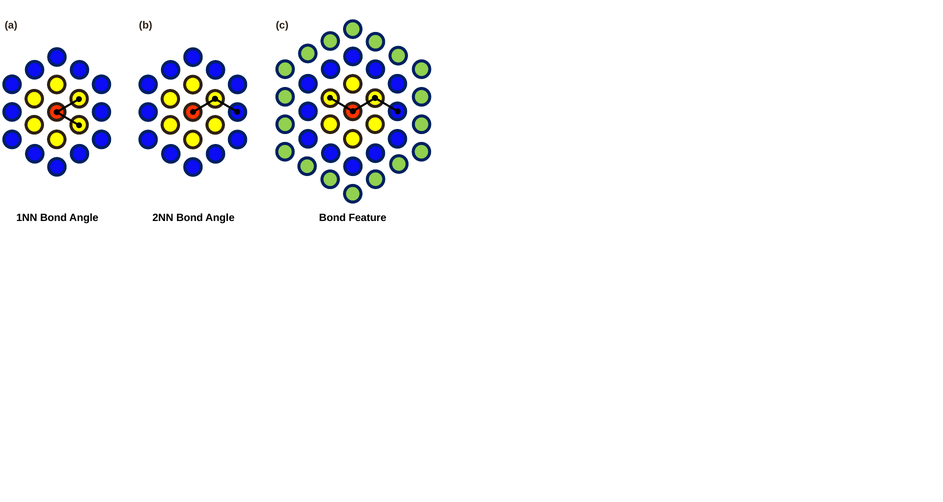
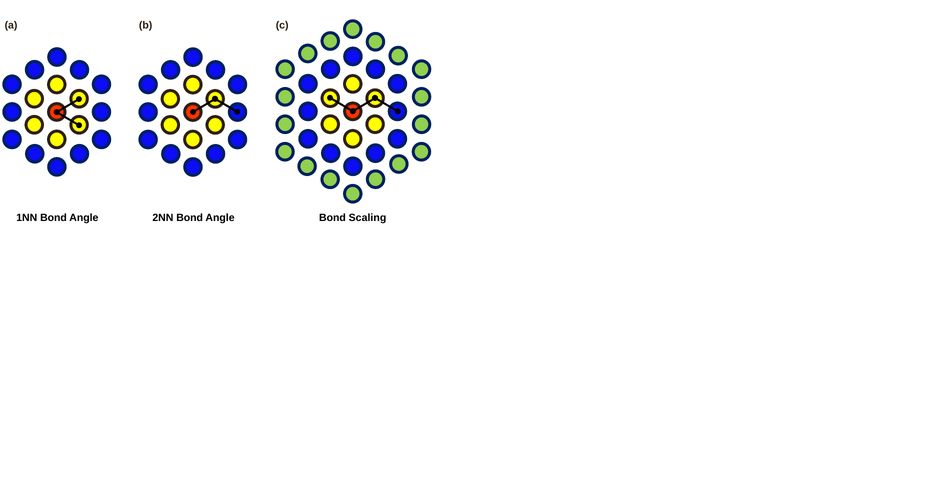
Feature: Feature -> Scaling
